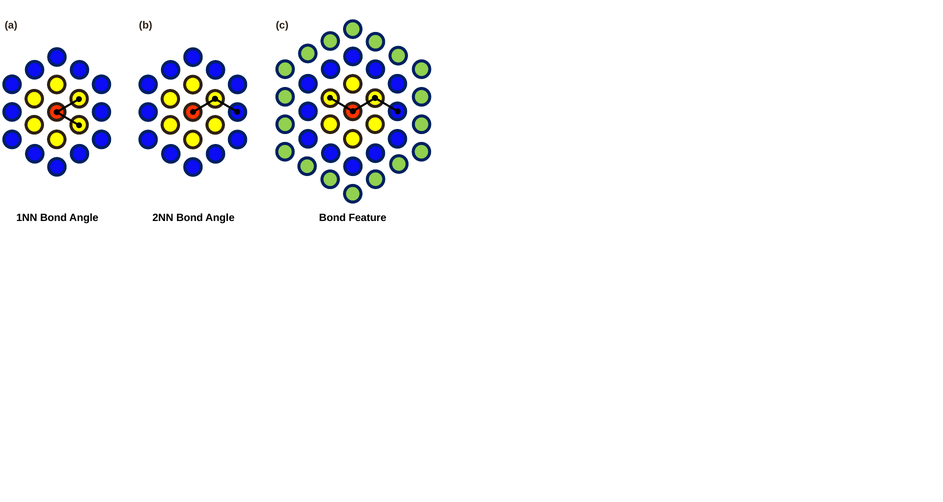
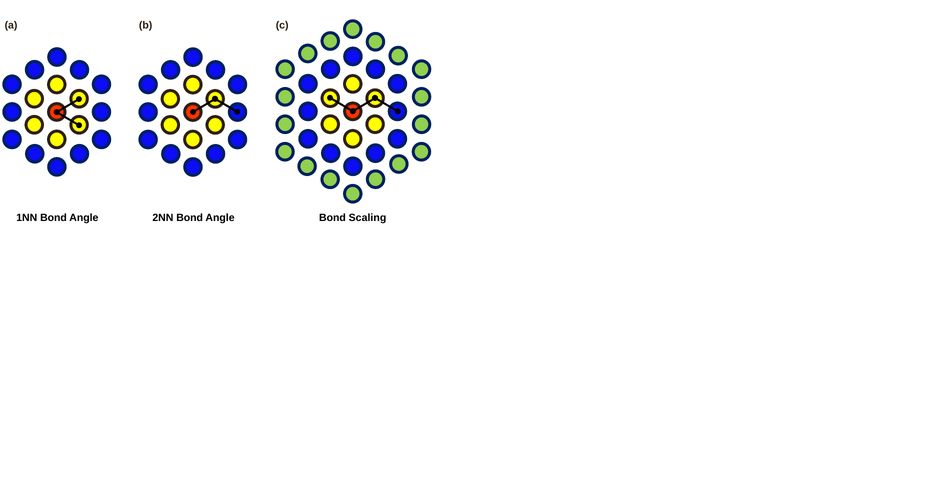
Feature: Feature -> Scaling
